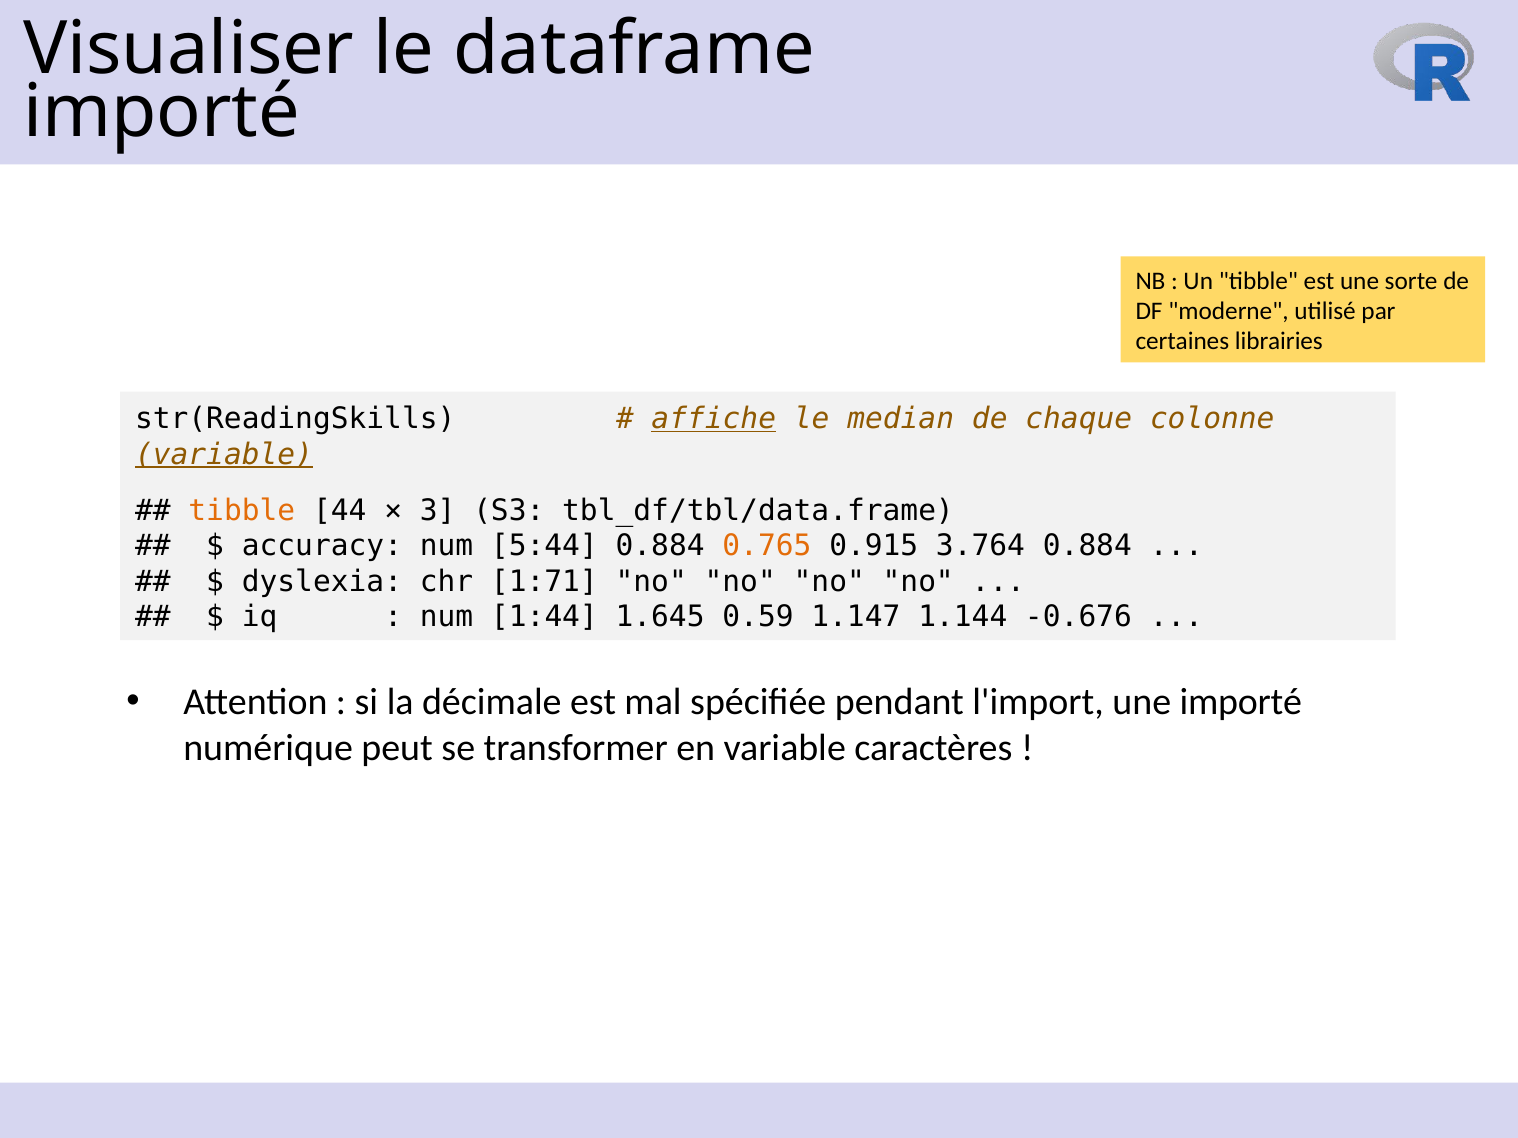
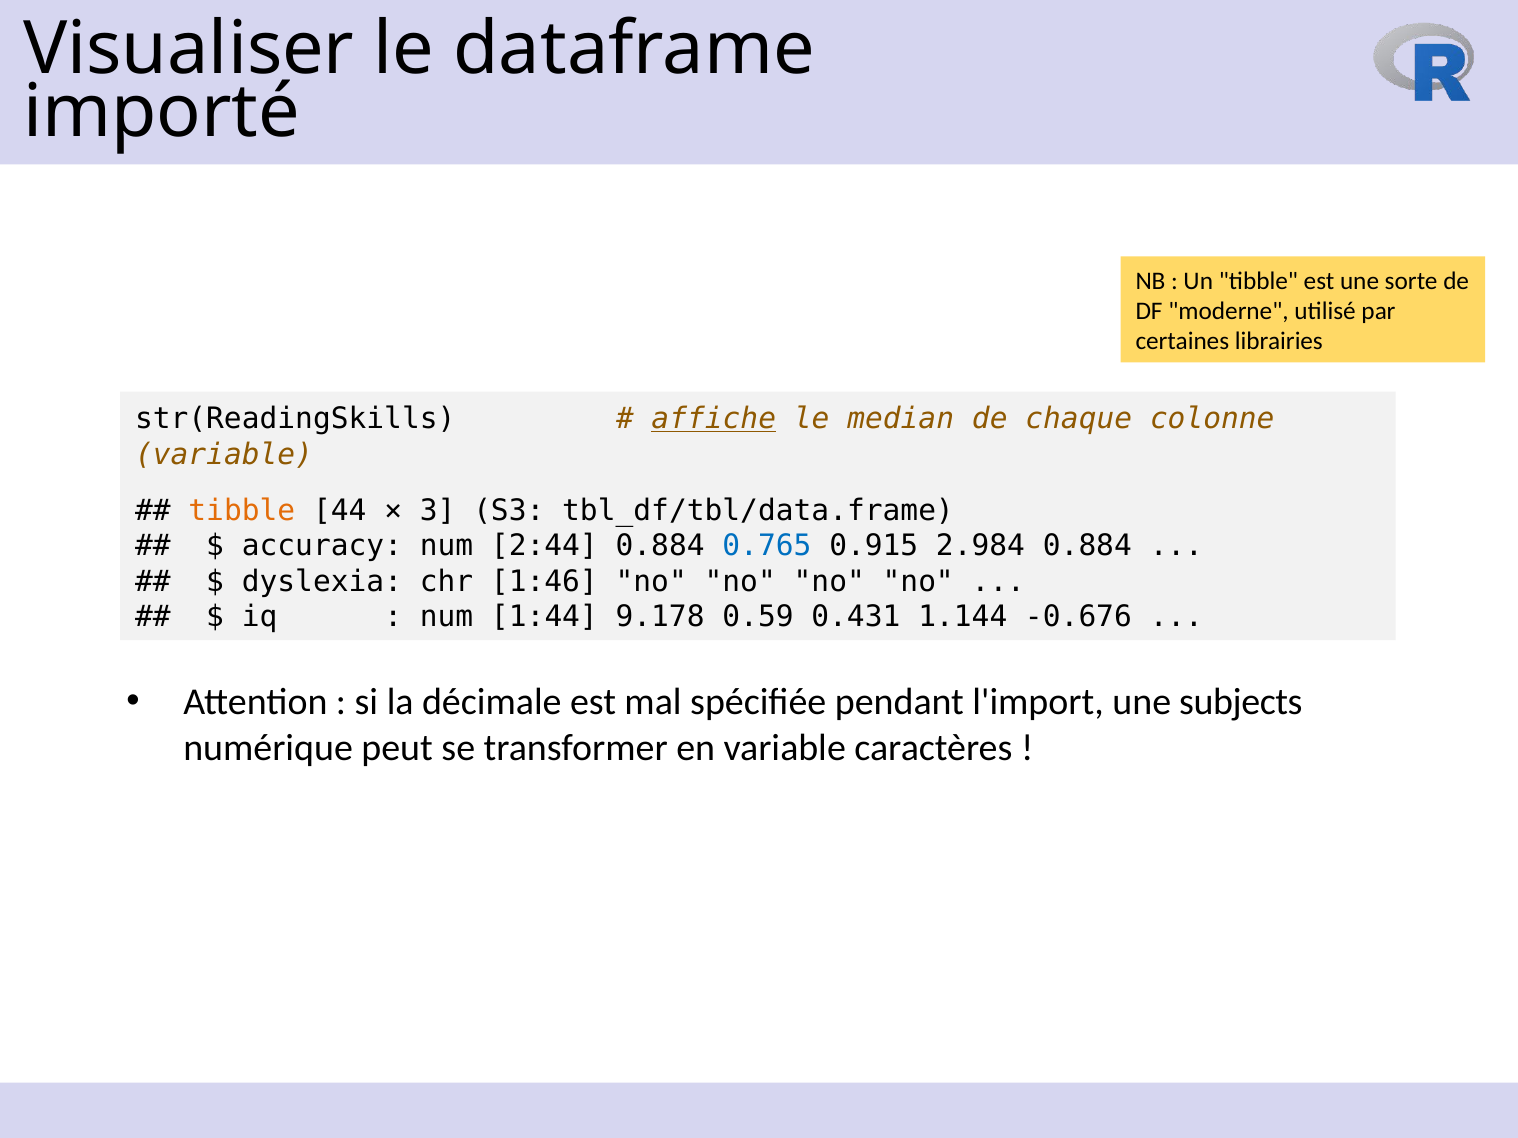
variable at (224, 455) underline: present -> none
5:44: 5:44 -> 2:44
0.765 colour: orange -> blue
3.764: 3.764 -> 2.984
1:71: 1:71 -> 1:46
1.645: 1.645 -> 9.178
1.147: 1.147 -> 0.431
une importé: importé -> subjects
